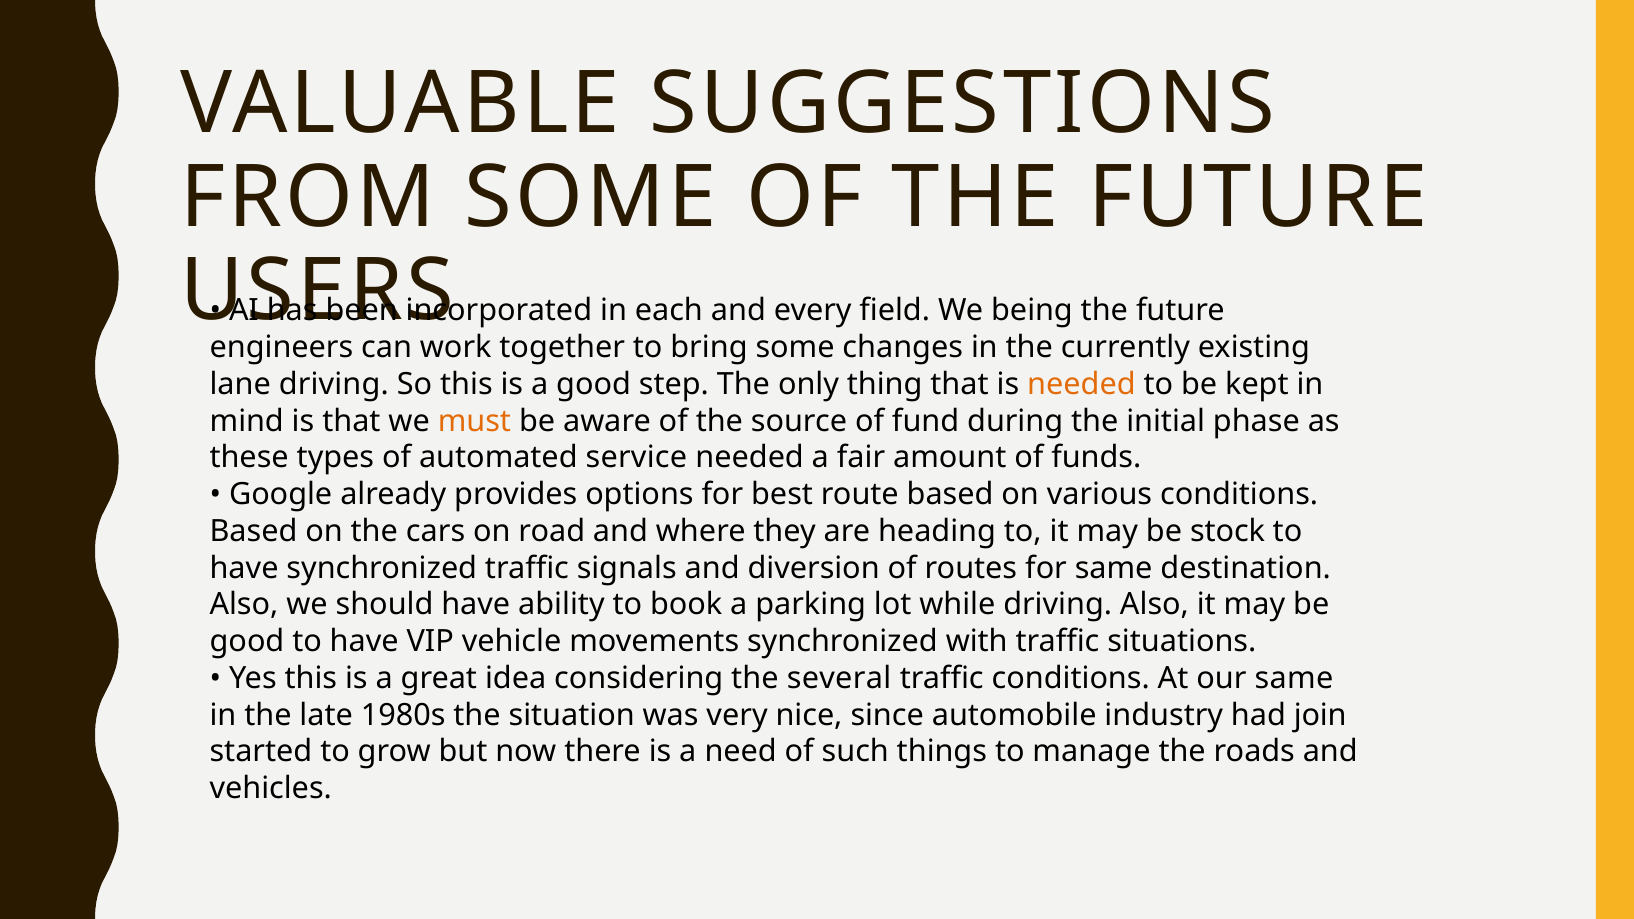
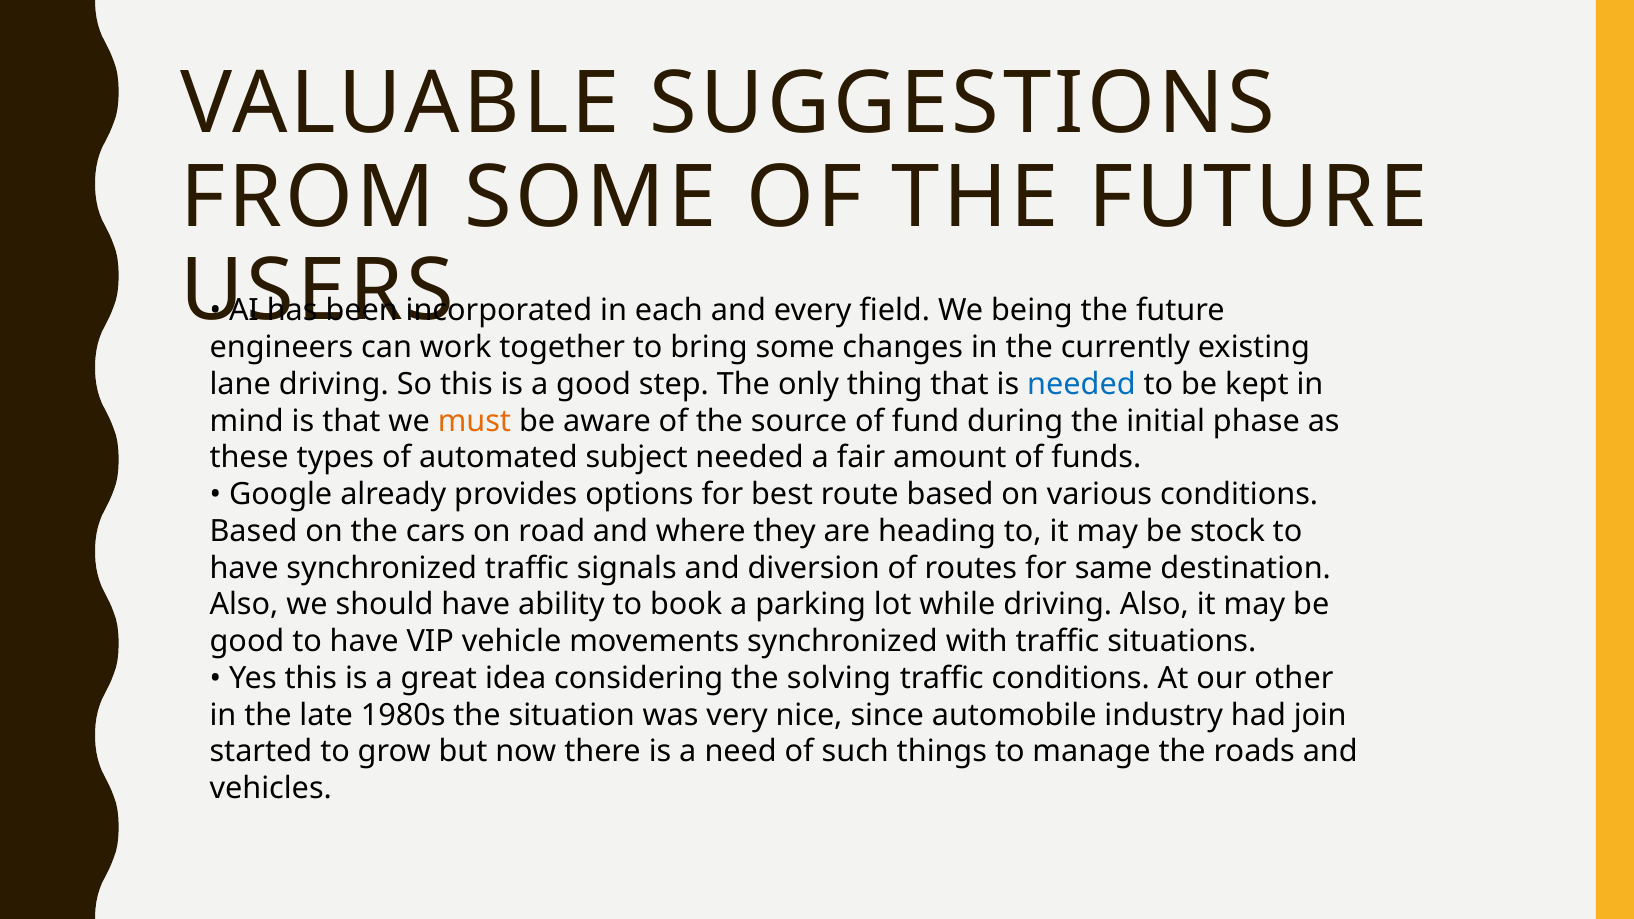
needed at (1081, 384) colour: orange -> blue
service: service -> subject
several: several -> solving
our same: same -> other
